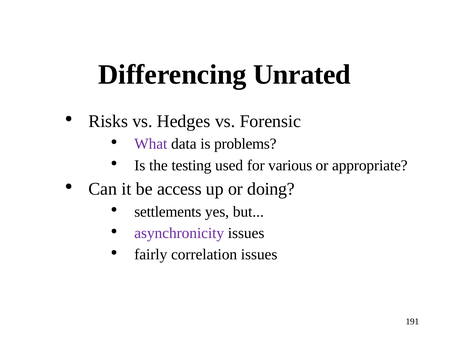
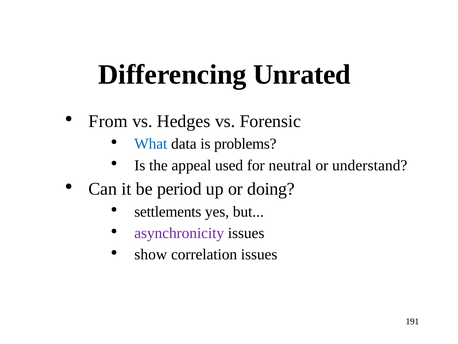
Risks: Risks -> From
What colour: purple -> blue
testing: testing -> appeal
various: various -> neutral
appropriate: appropriate -> understand
access: access -> period
fairly: fairly -> show
